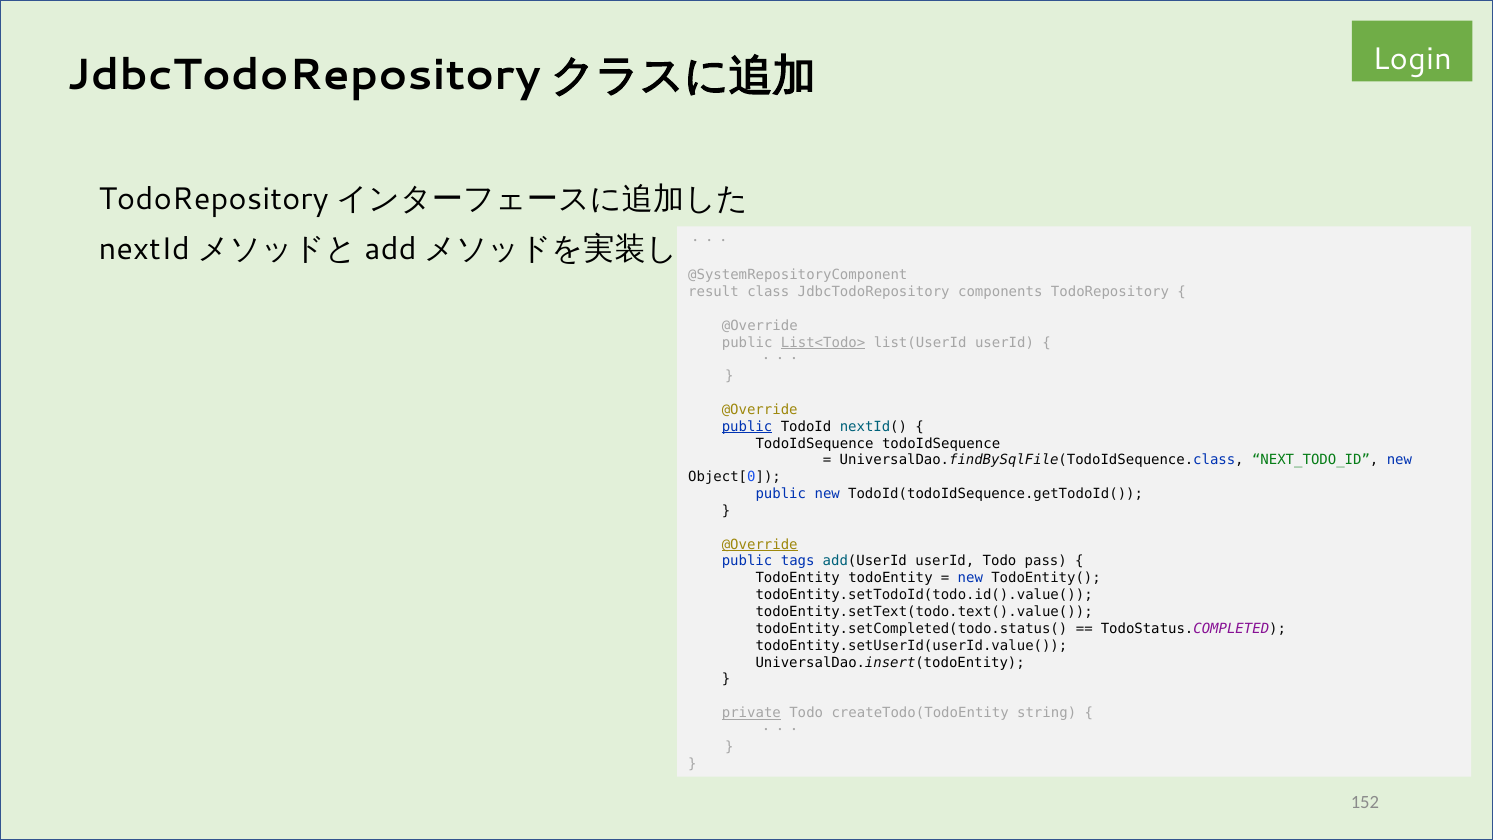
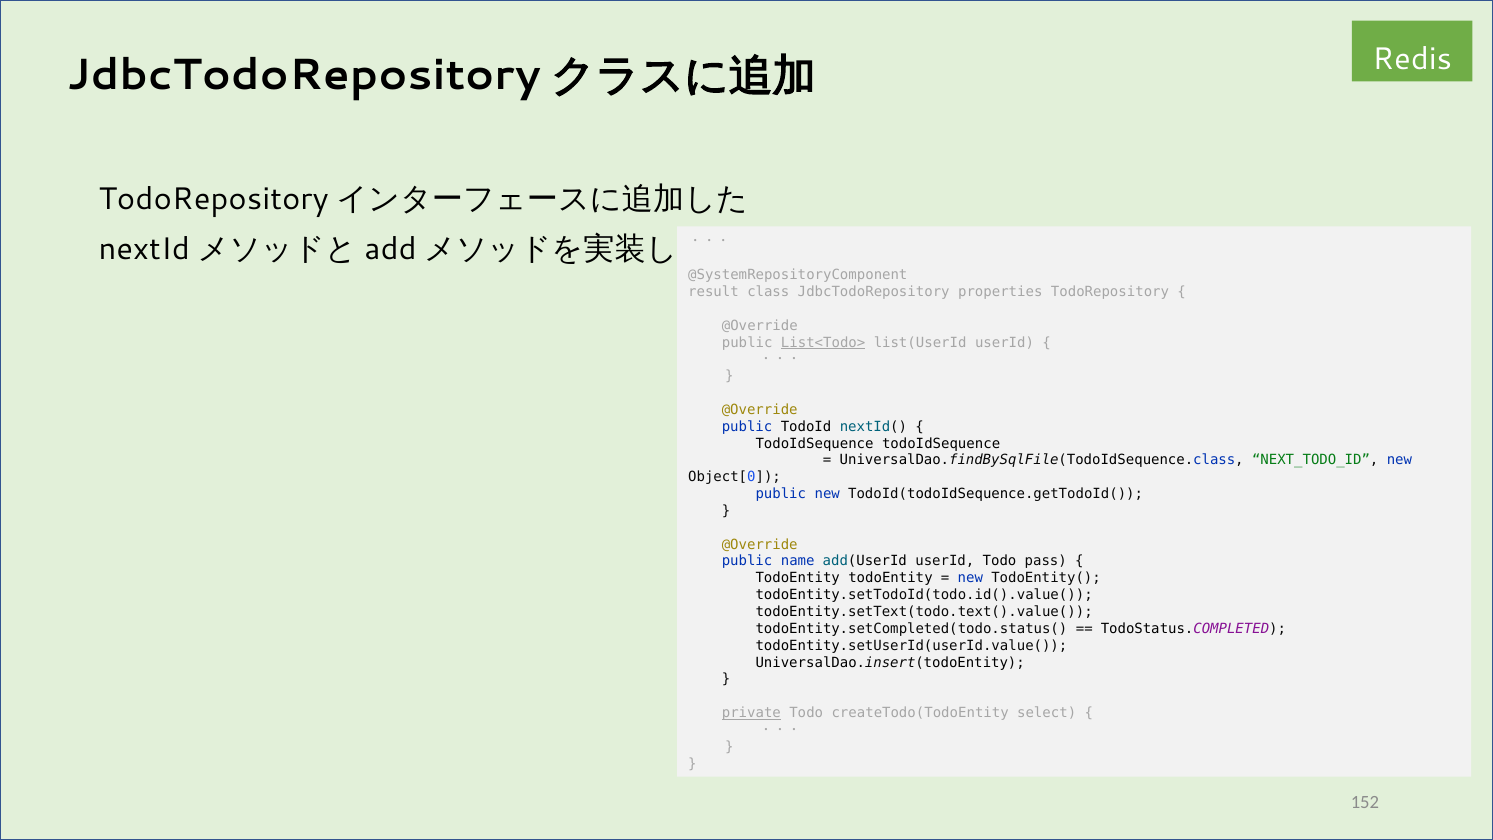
Login: Login -> Redis
components: components -> properties
public at (747, 427) underline: present -> none
@Override at (760, 544) underline: present -> none
tags: tags -> name
string: string -> select
